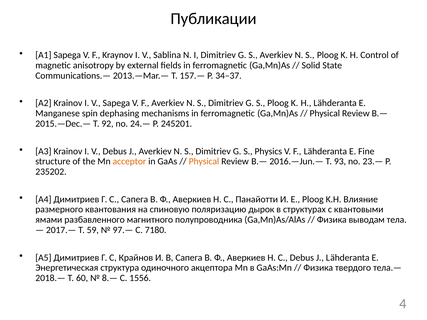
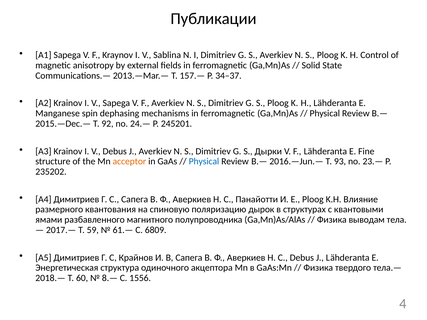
Physics: Physics -> Дырки
Physical at (204, 162) colour: orange -> blue
97.—: 97.— -> 61.—
7180: 7180 -> 6809
